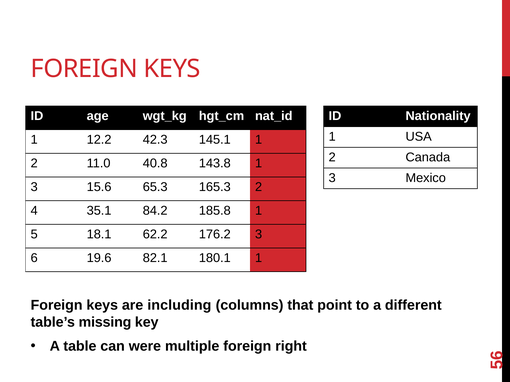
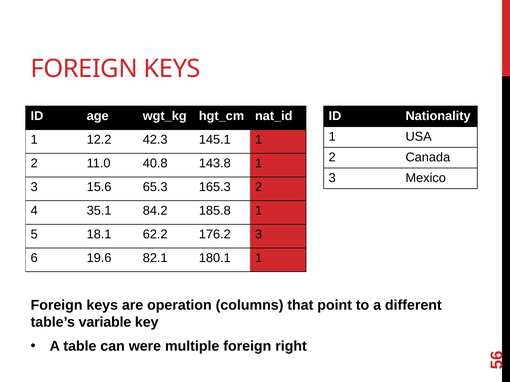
including: including -> operation
missing: missing -> variable
